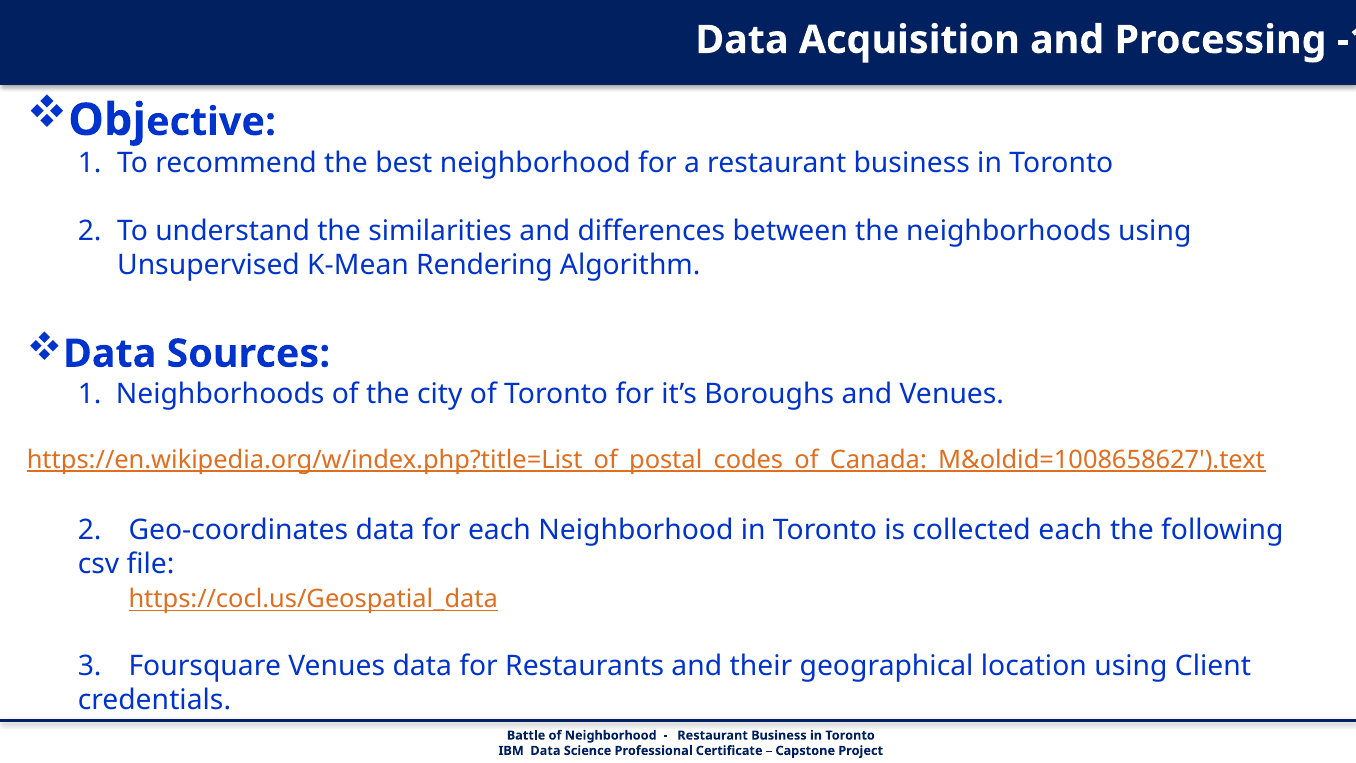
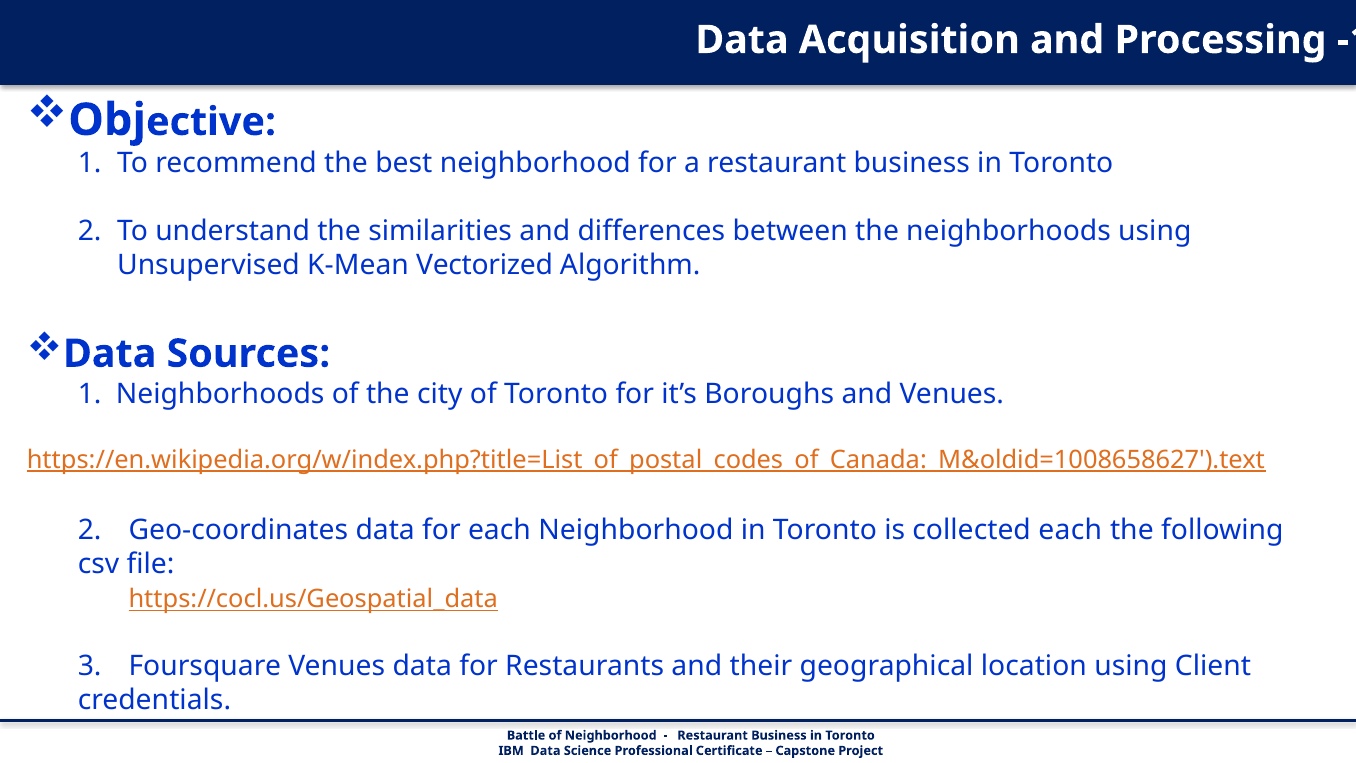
Rendering: Rendering -> Vectorized
